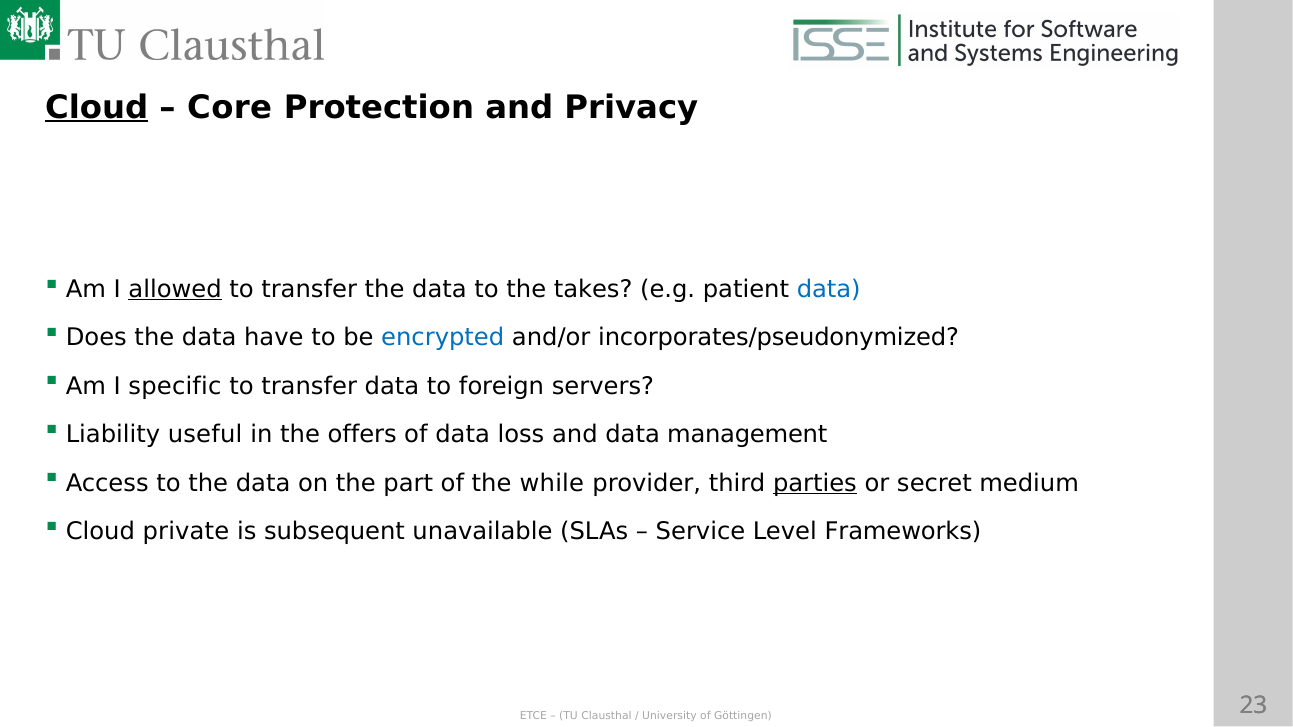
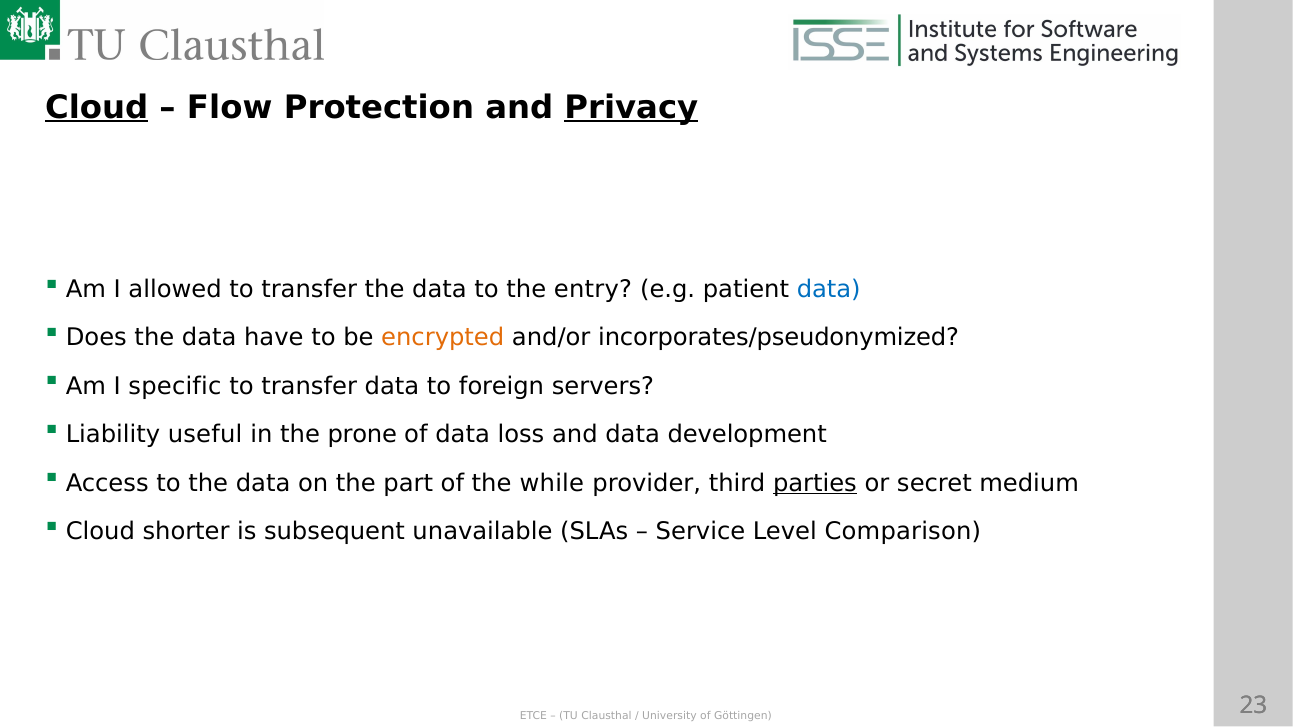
Core: Core -> Flow
Privacy underline: none -> present
allowed underline: present -> none
takes: takes -> entry
encrypted colour: blue -> orange
offers: offers -> prone
management: management -> development
private: private -> shorter
Frameworks: Frameworks -> Comparison
